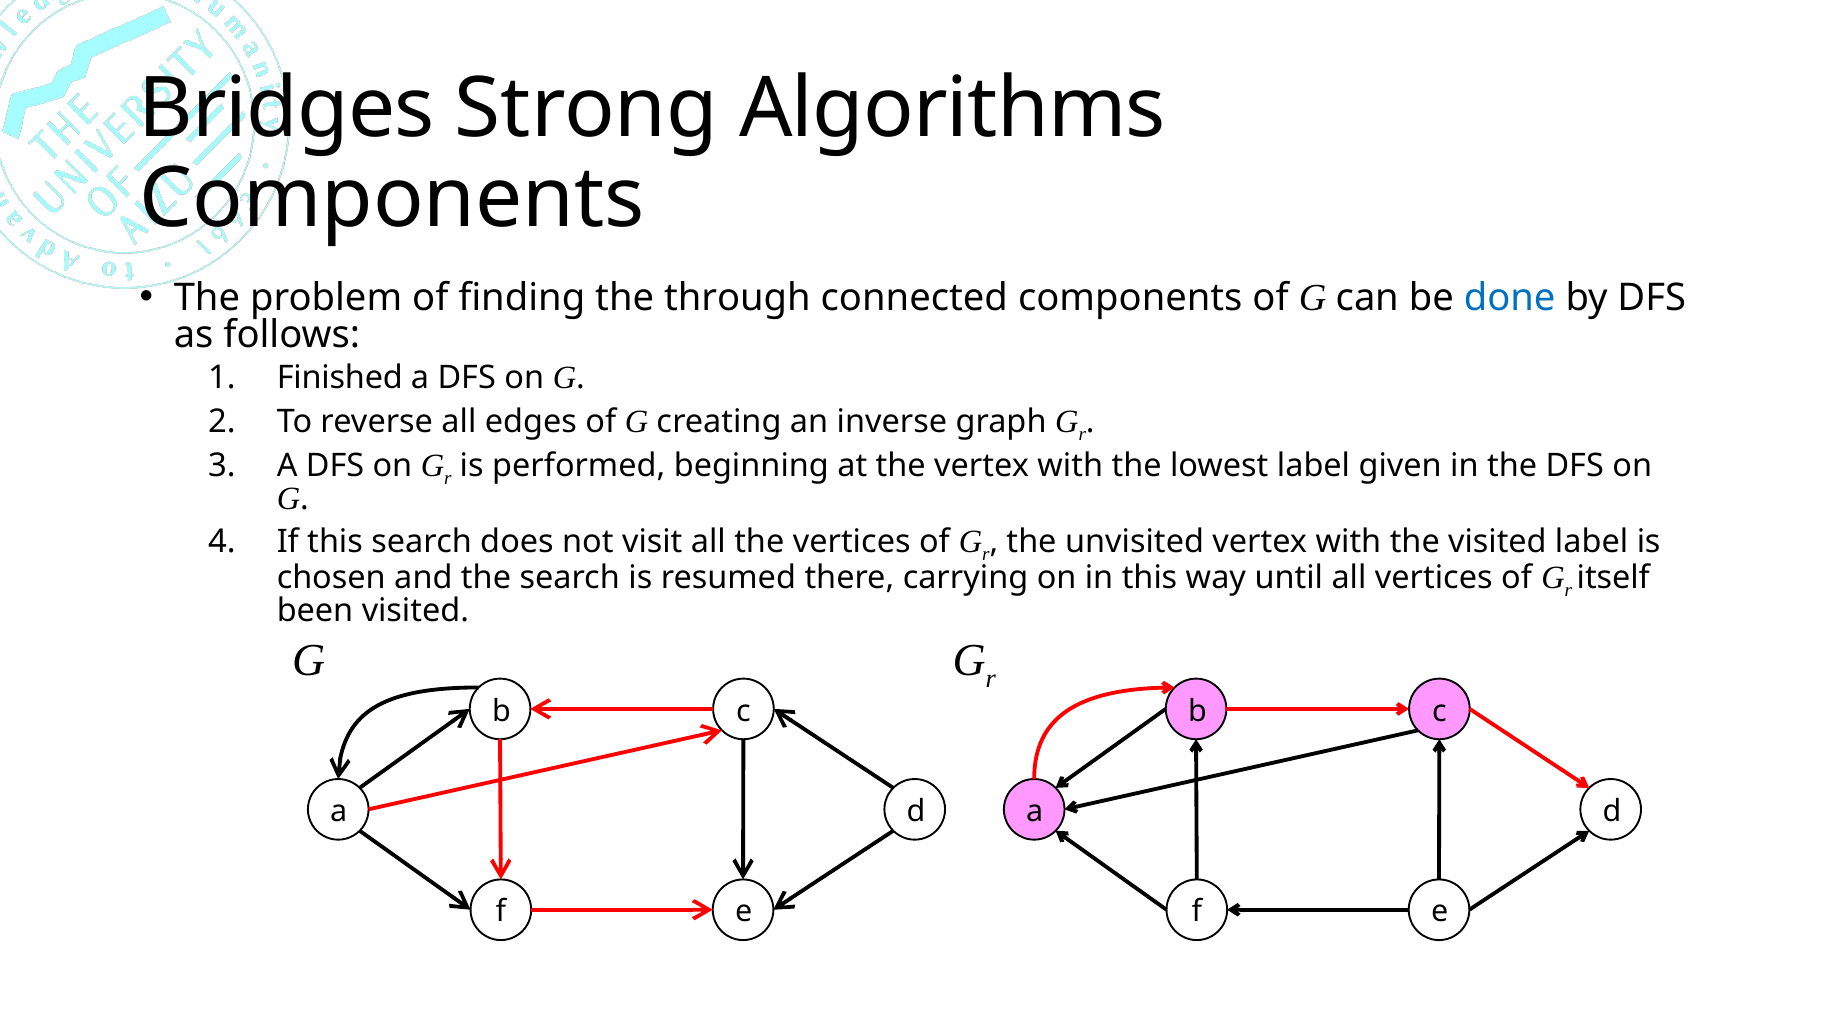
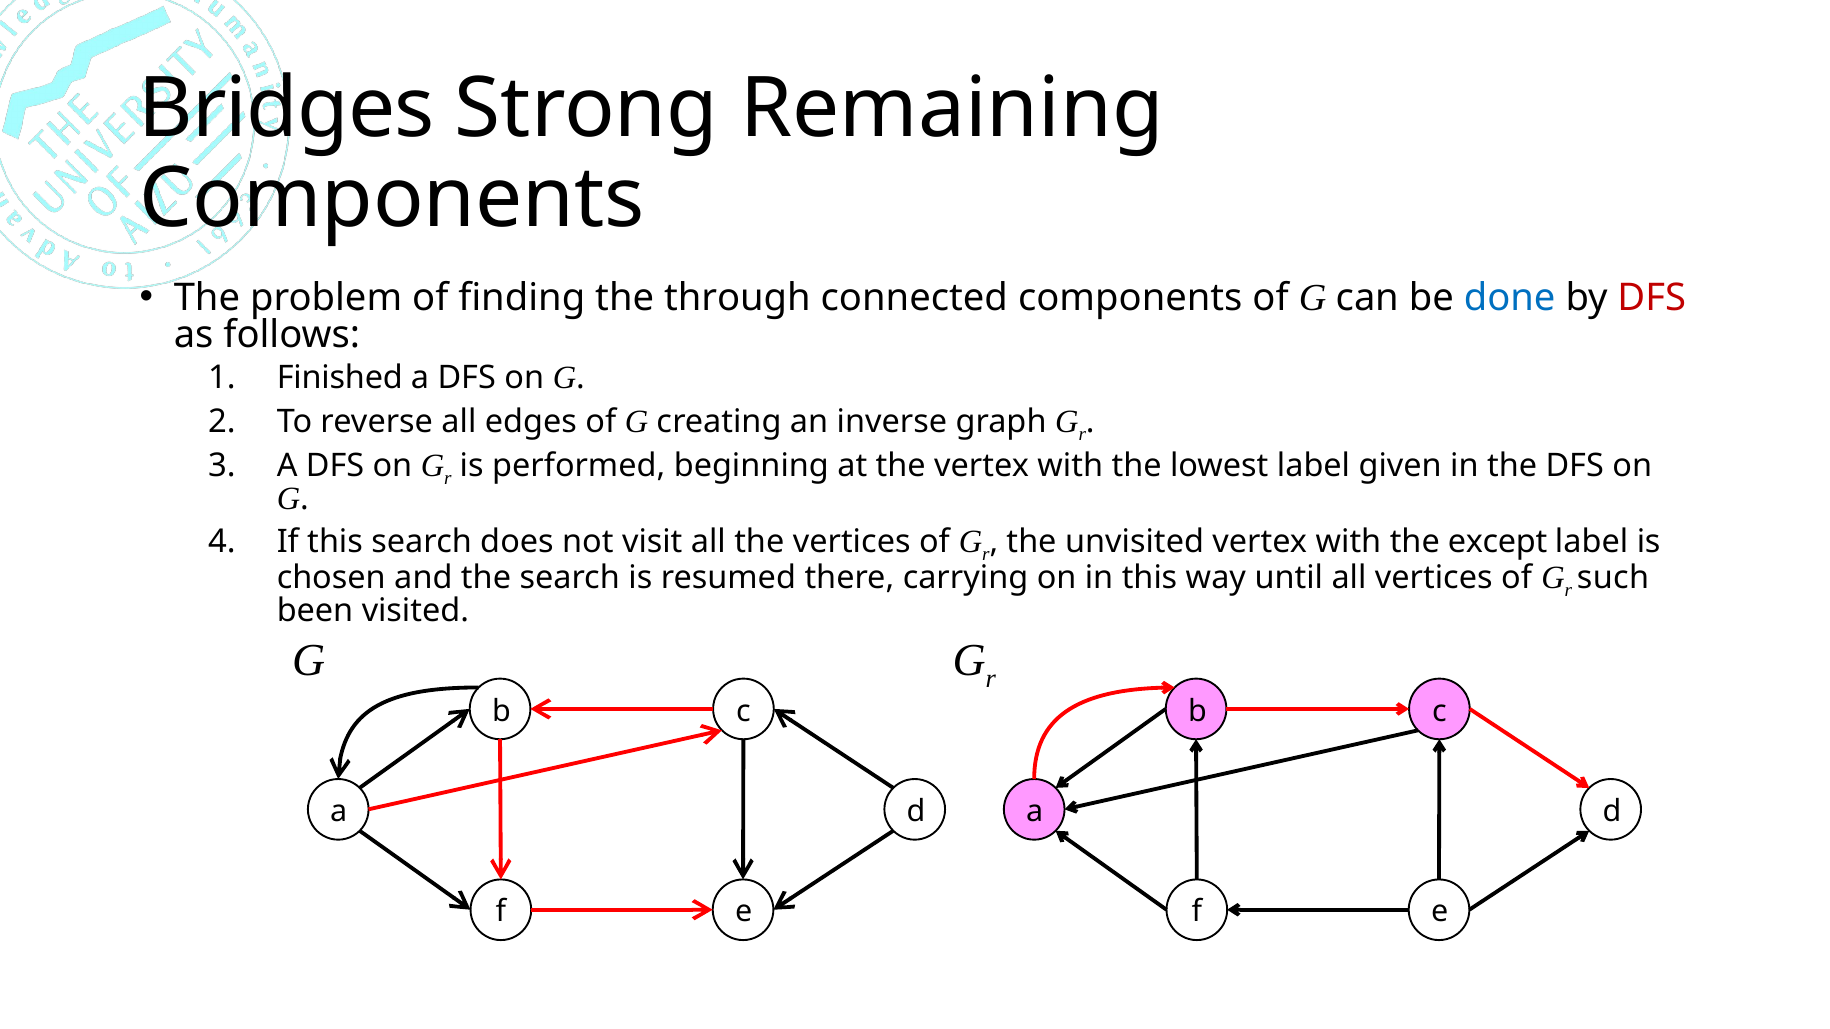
Algorithms: Algorithms -> Remaining
DFS at (1652, 298) colour: black -> red
the visited: visited -> except
itself: itself -> such
